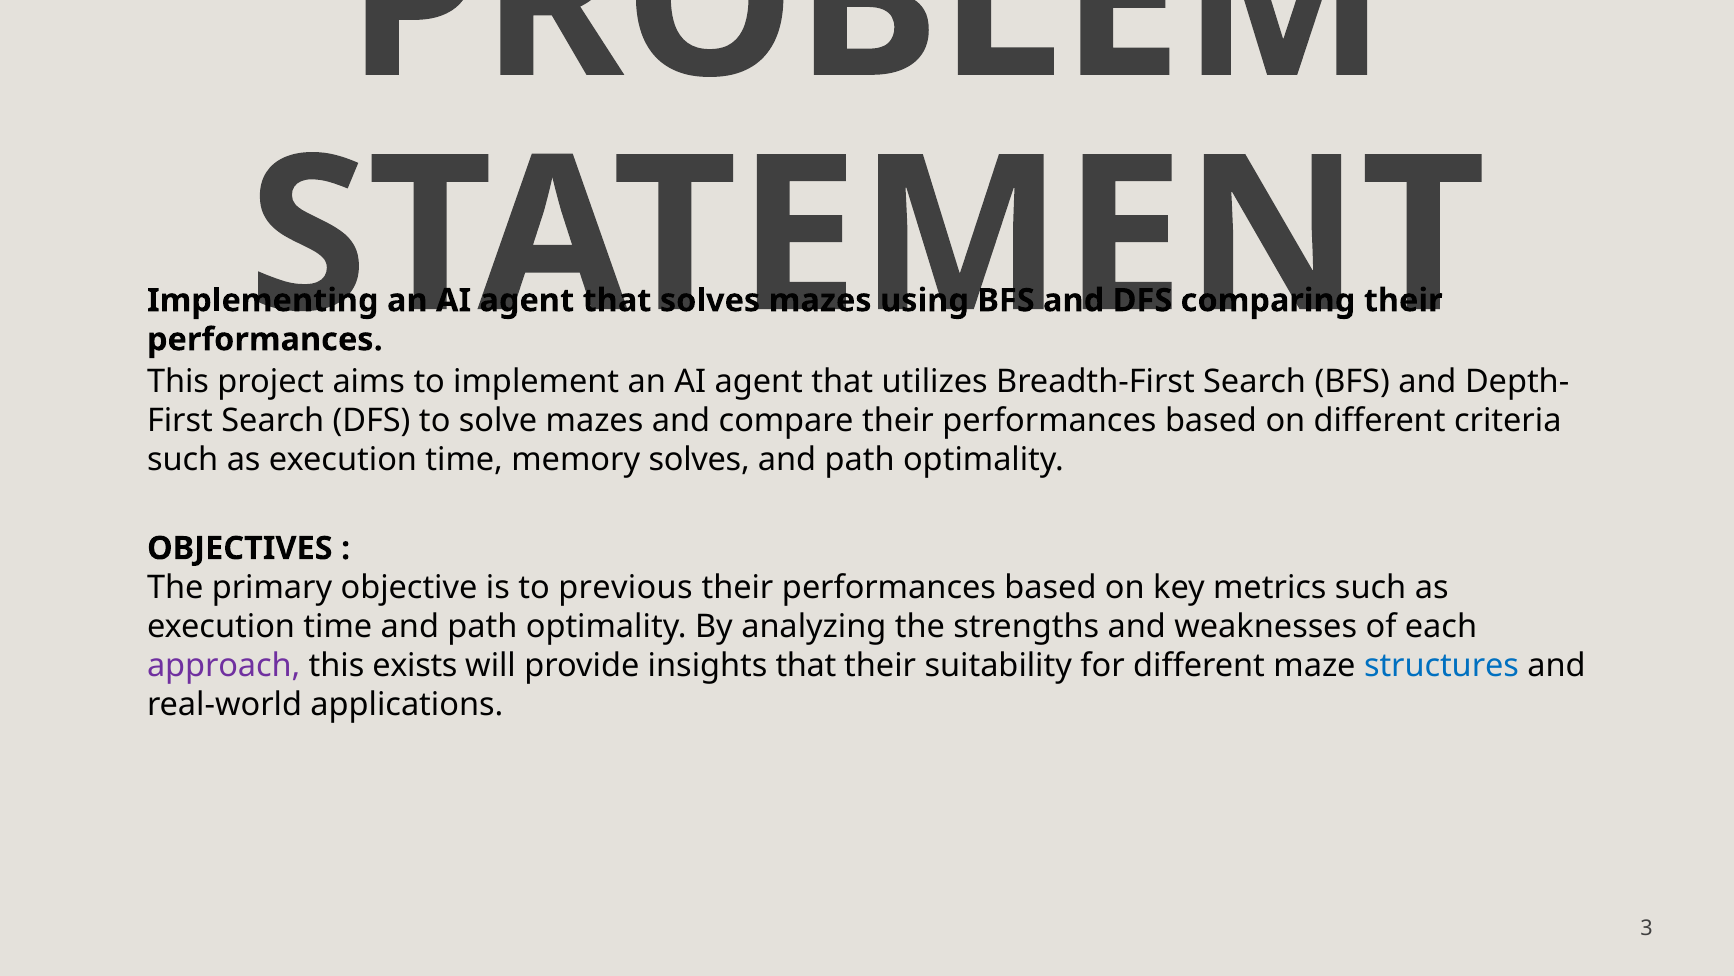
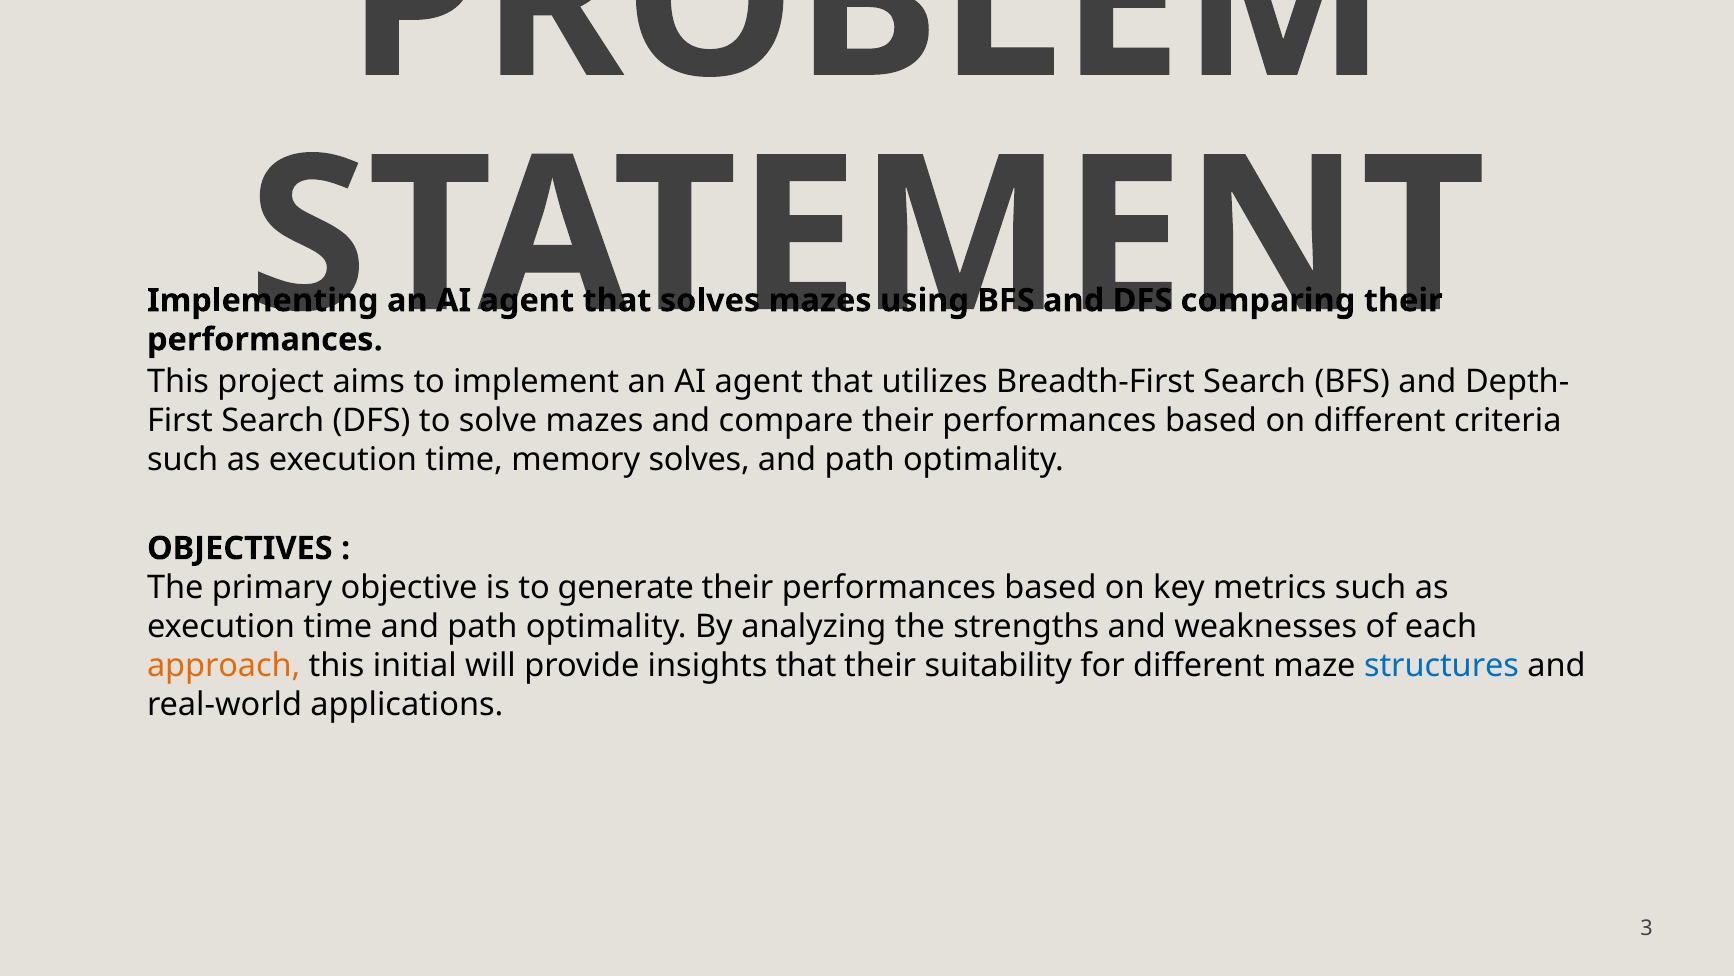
previous: previous -> generate
approach colour: purple -> orange
exists: exists -> initial
